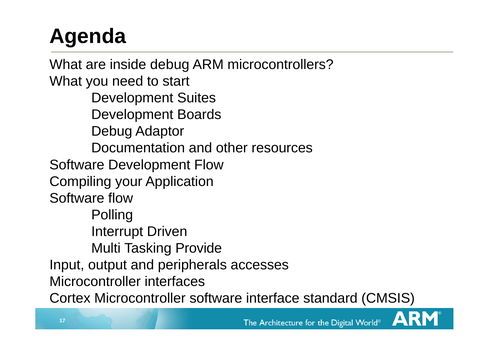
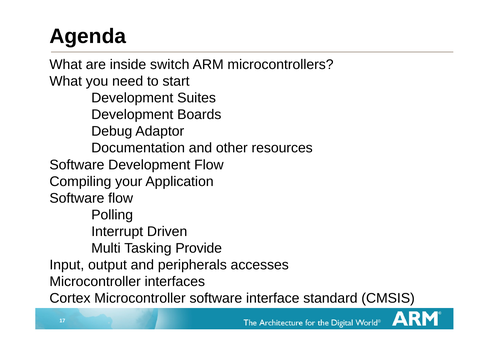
inside debug: debug -> switch
